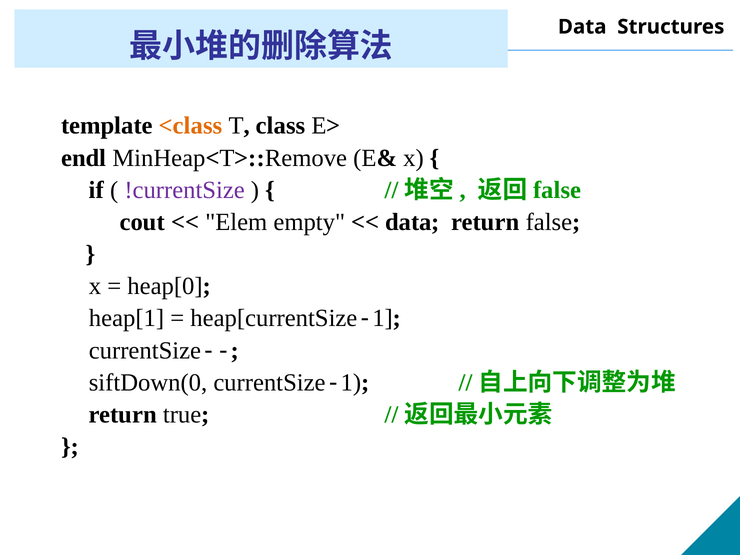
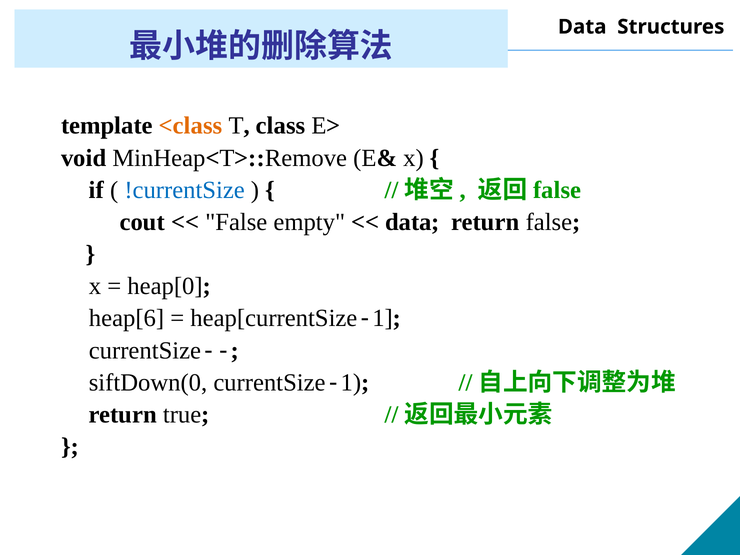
endl: endl -> void
!currentSize colour: purple -> blue
Elem at (236, 222): Elem -> False
heap[1: heap[1 -> heap[6
